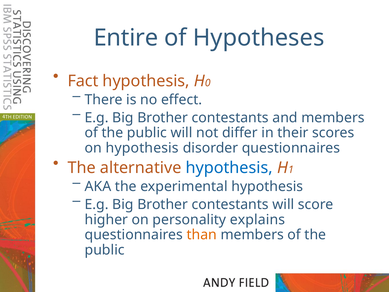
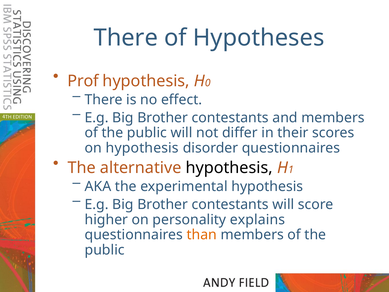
Entire at (126, 38): Entire -> There
Fact: Fact -> Prof
hypothesis at (229, 168) colour: blue -> black
